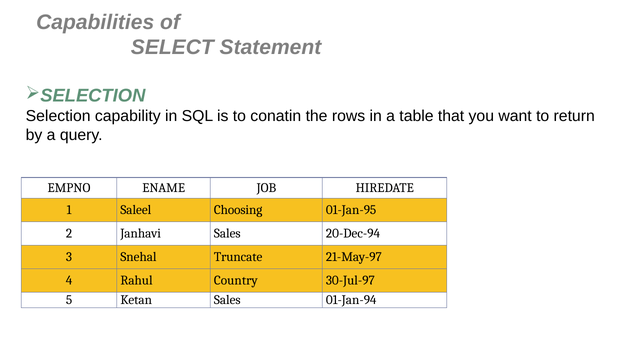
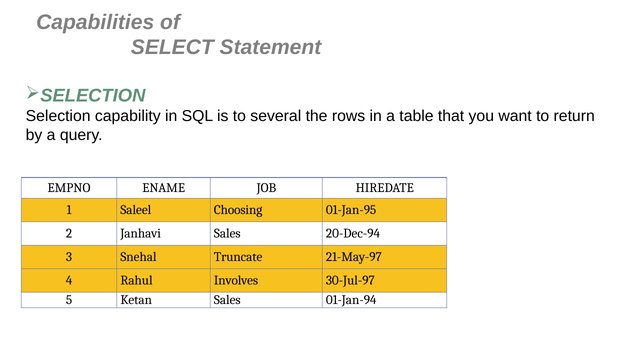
conatin: conatin -> several
Country: Country -> Involves
